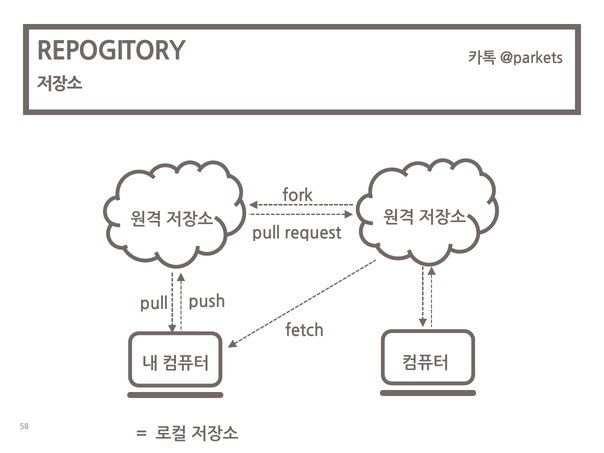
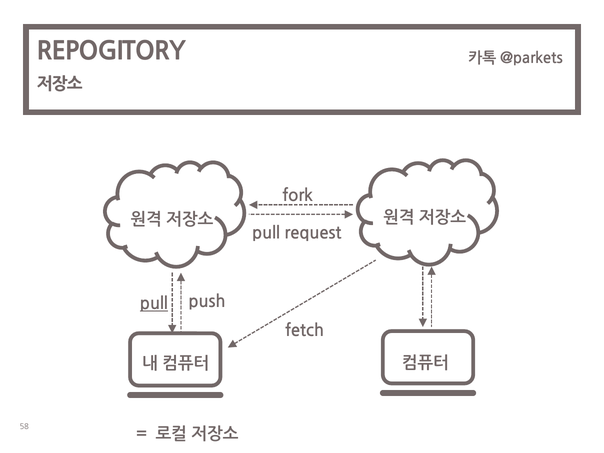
pull at (154, 304) underline: none -> present
